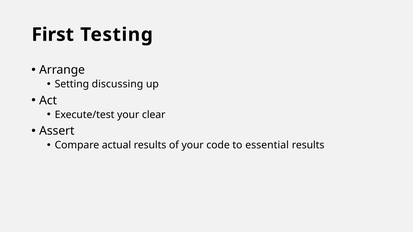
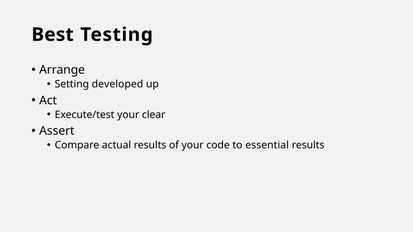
First: First -> Best
discussing: discussing -> developed
